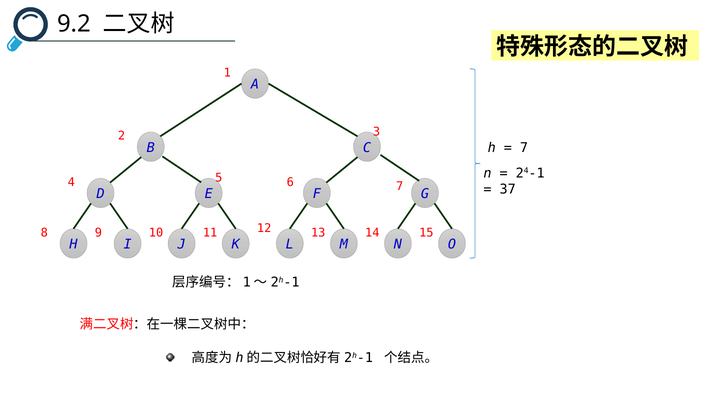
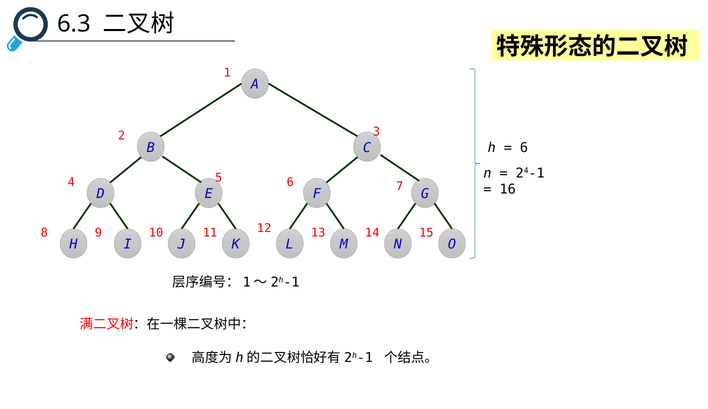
9.2: 9.2 -> 6.3
7 at (524, 148): 7 -> 6
37: 37 -> 16
